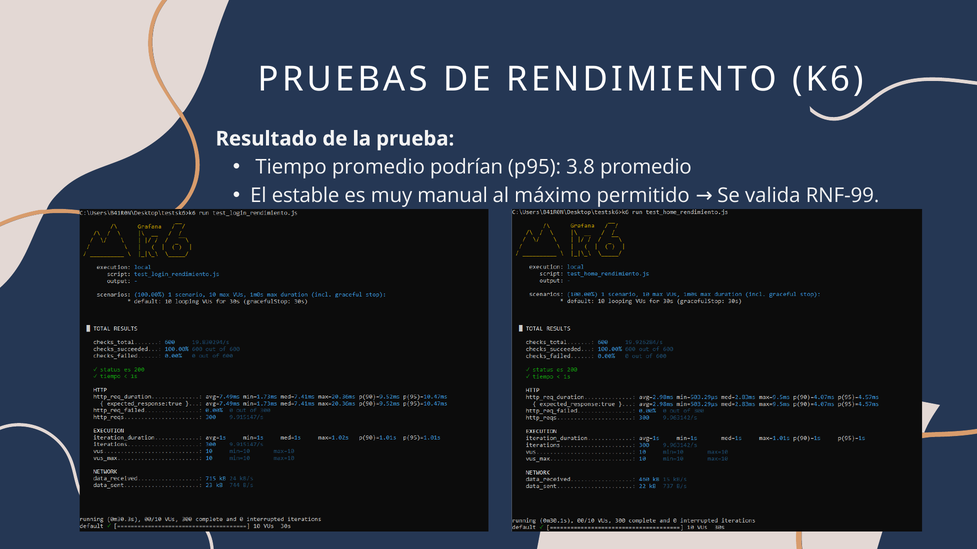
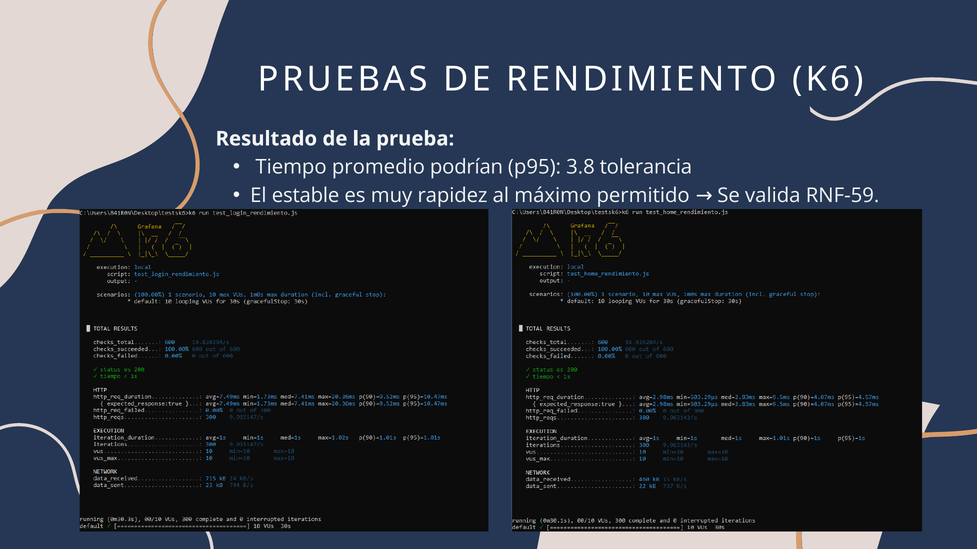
3.8 promedio: promedio -> tolerancia
manual: manual -> rapidez
RNF-99: RNF-99 -> RNF-59
